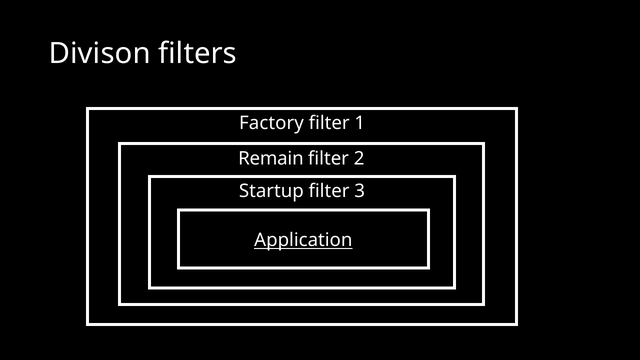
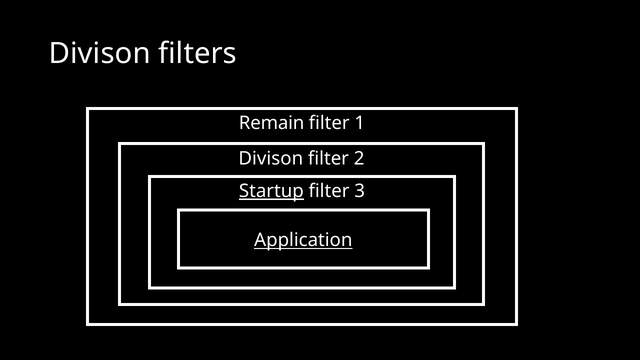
Factory: Factory -> Remain
Remain at (271, 159): Remain -> Divison
Startup underline: none -> present
